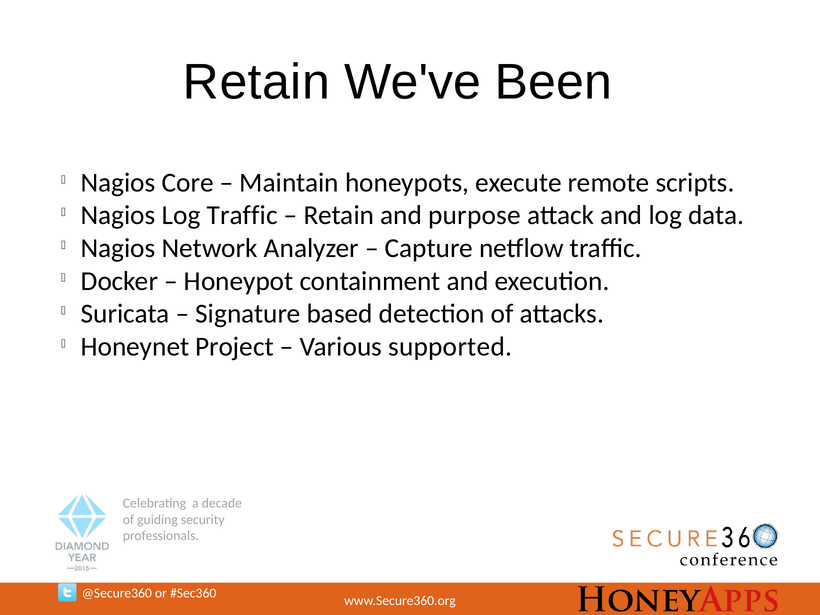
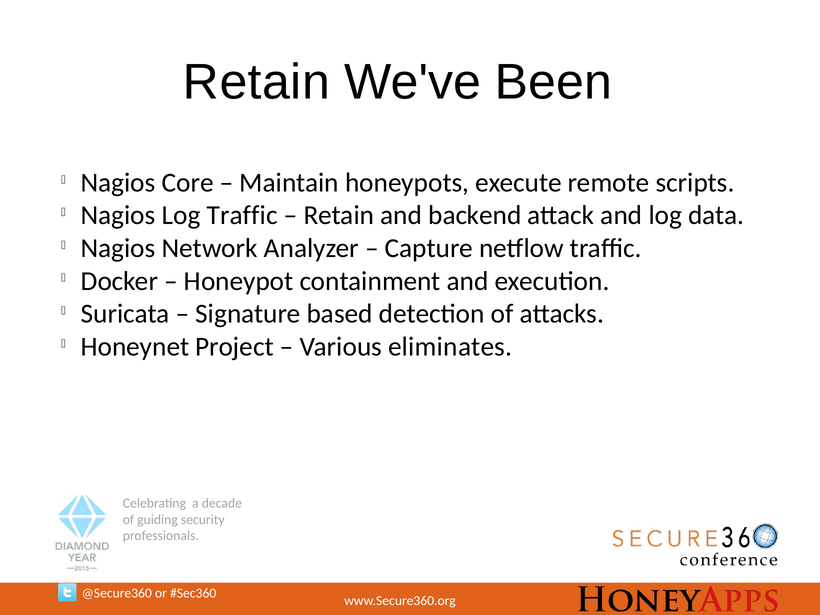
purpose: purpose -> backend
supported: supported -> eliminates
